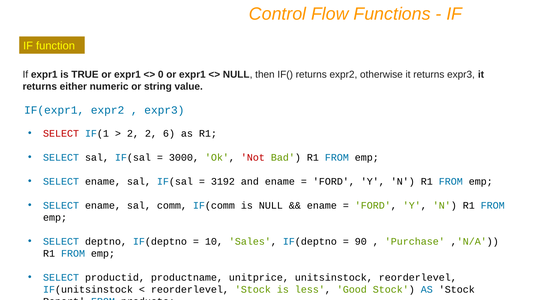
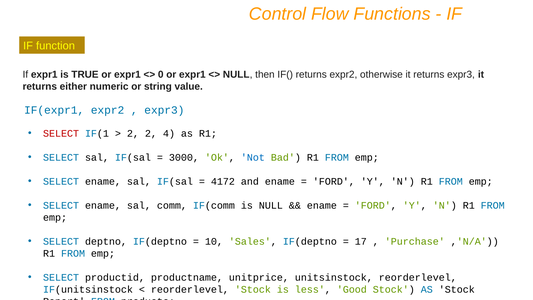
6: 6 -> 4
Not colour: red -> blue
3192: 3192 -> 4172
90: 90 -> 17
